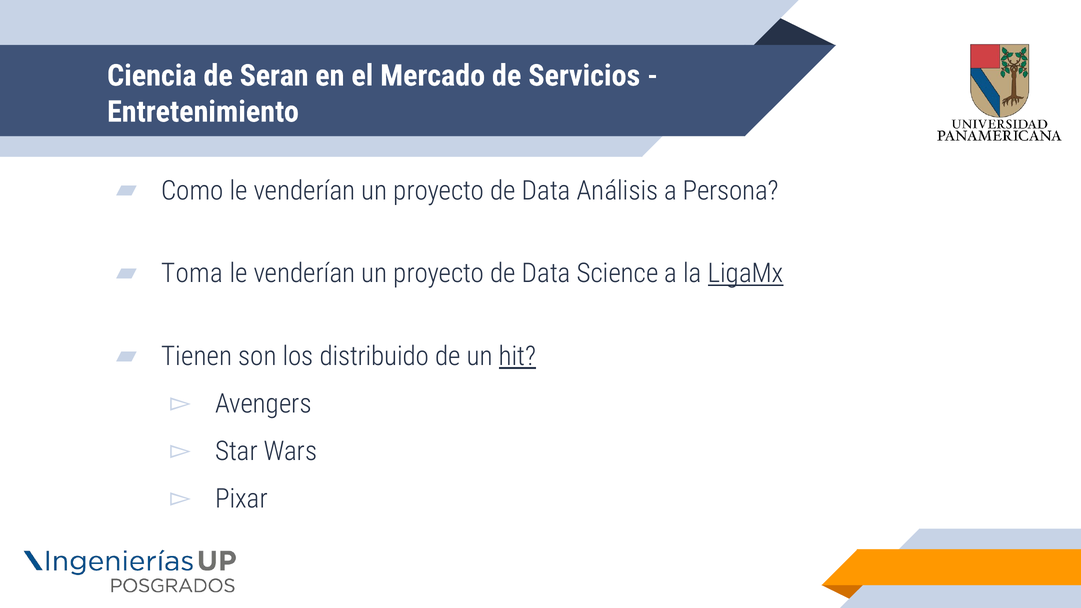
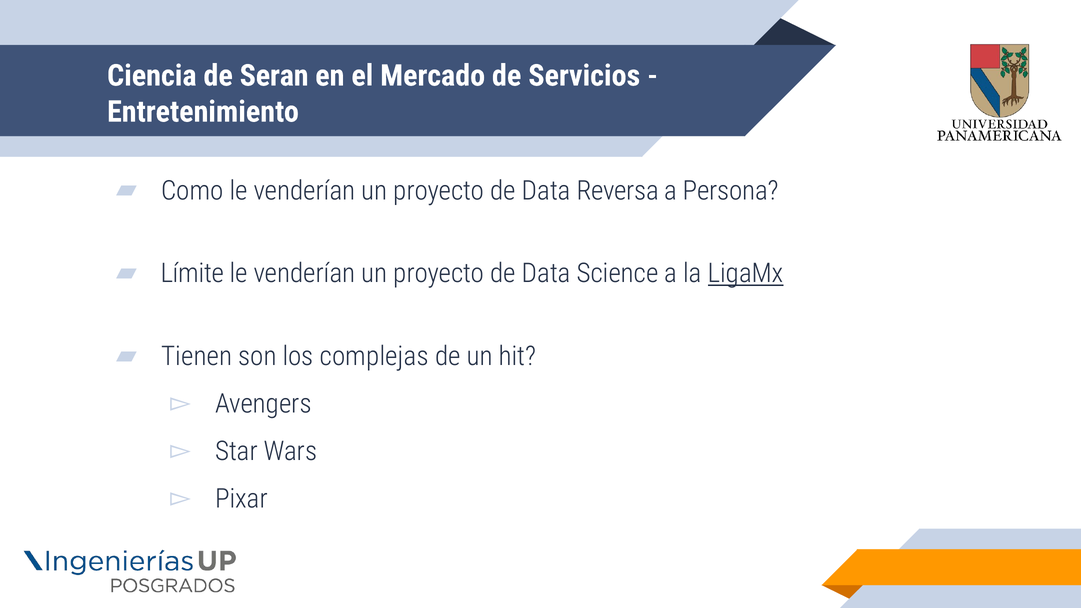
Análisis: Análisis -> Reversa
Toma: Toma -> Límite
distribuido: distribuido -> complejas
hit underline: present -> none
